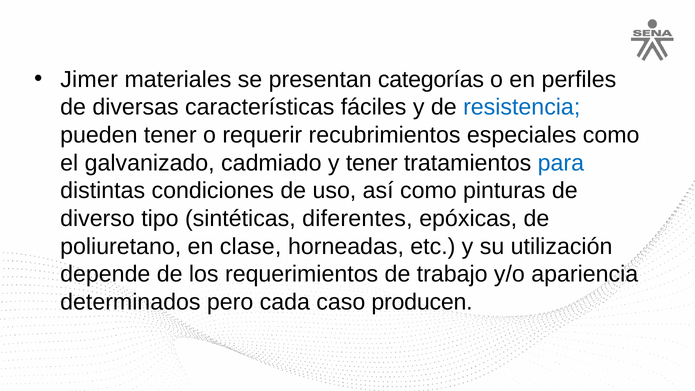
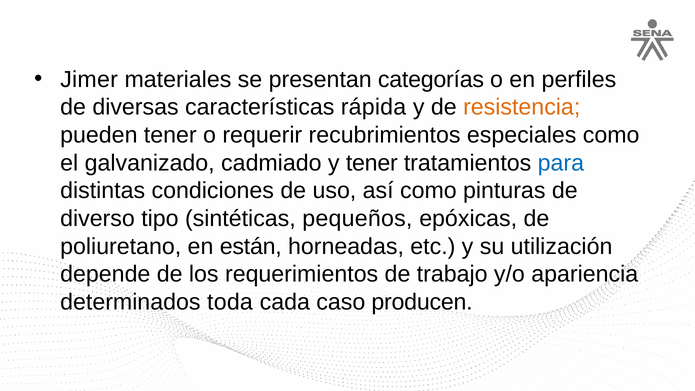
fáciles: fáciles -> rápida
resistencia colour: blue -> orange
diferentes: diferentes -> pequeños
clase: clase -> están
pero: pero -> toda
